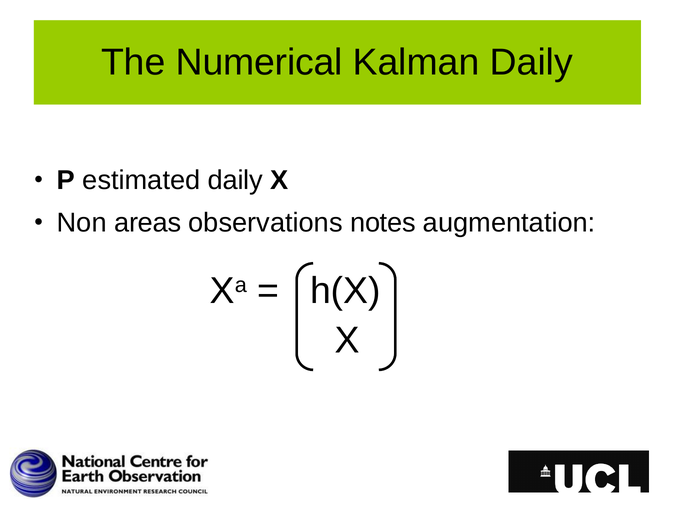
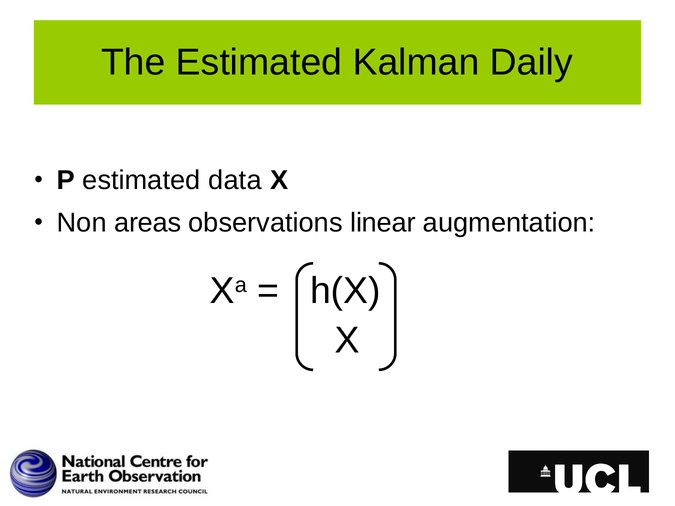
The Numerical: Numerical -> Estimated
estimated daily: daily -> data
notes: notes -> linear
